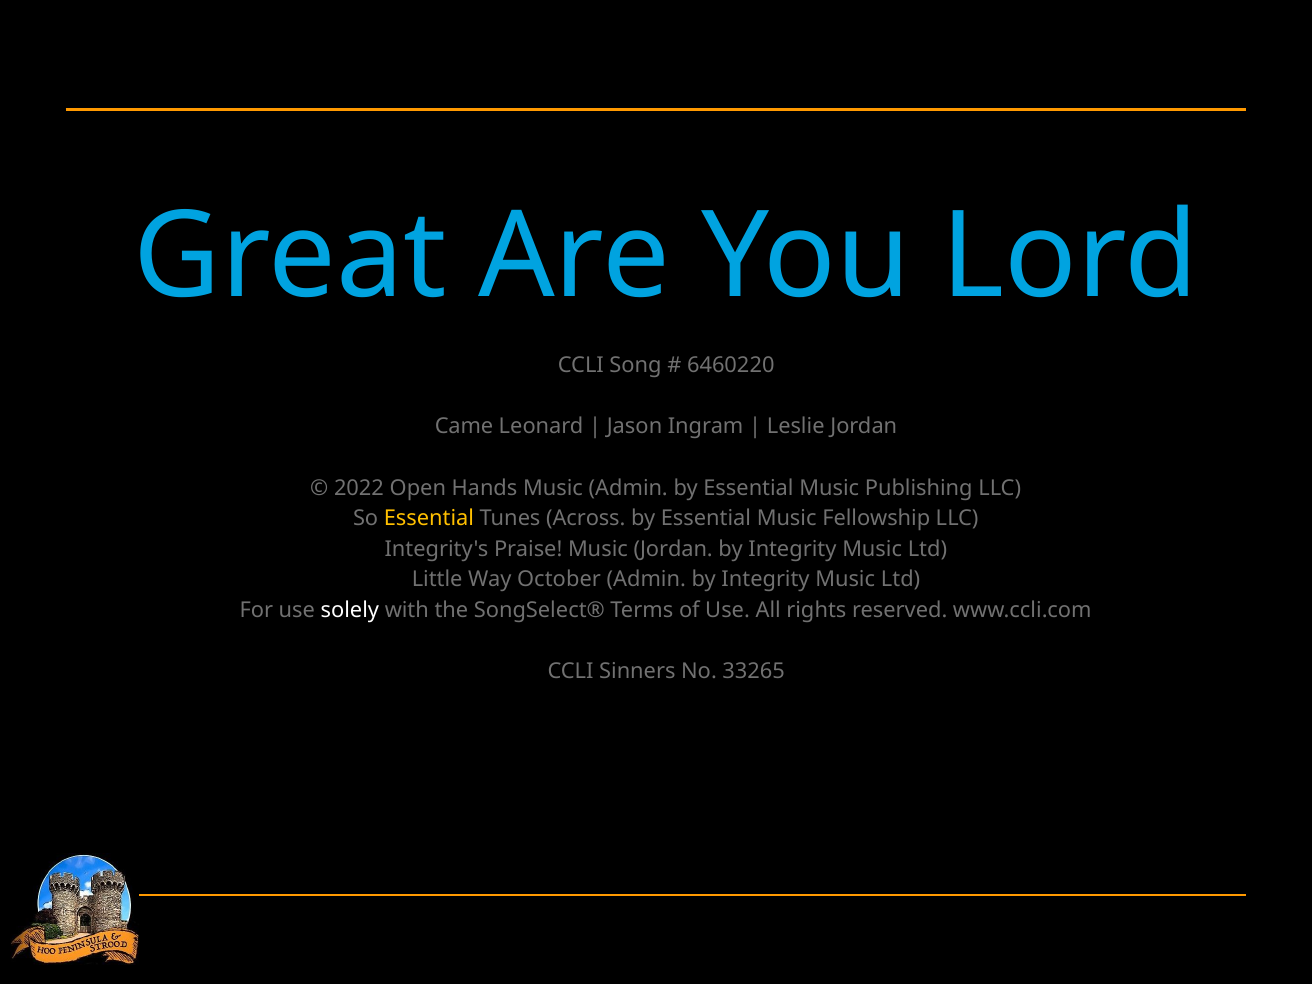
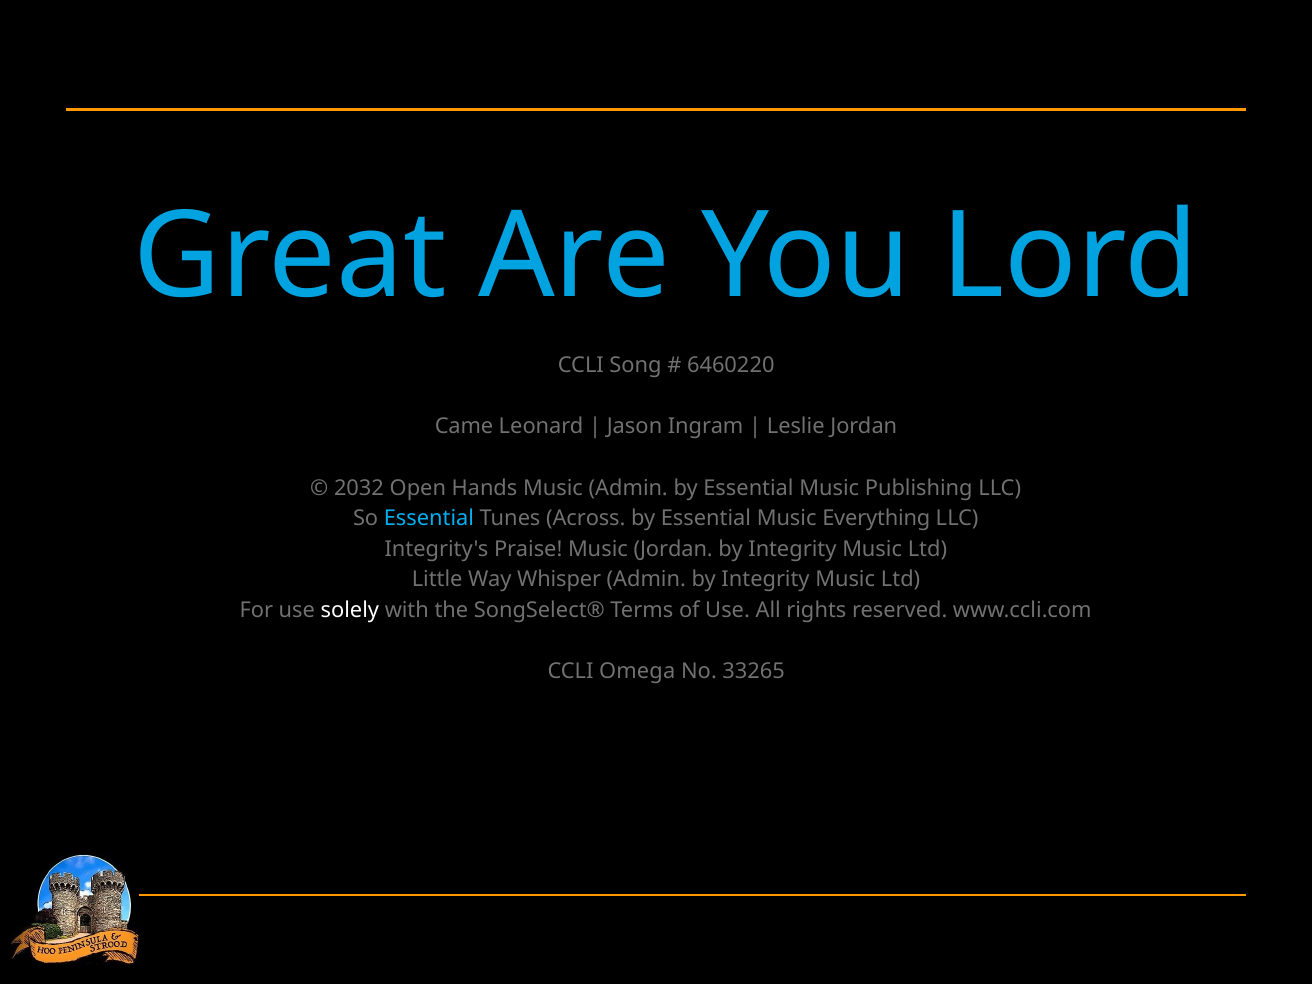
2022: 2022 -> 2032
Essential at (429, 519) colour: yellow -> light blue
Fellowship: Fellowship -> Everything
October: October -> Whisper
Sinners: Sinners -> Omega
